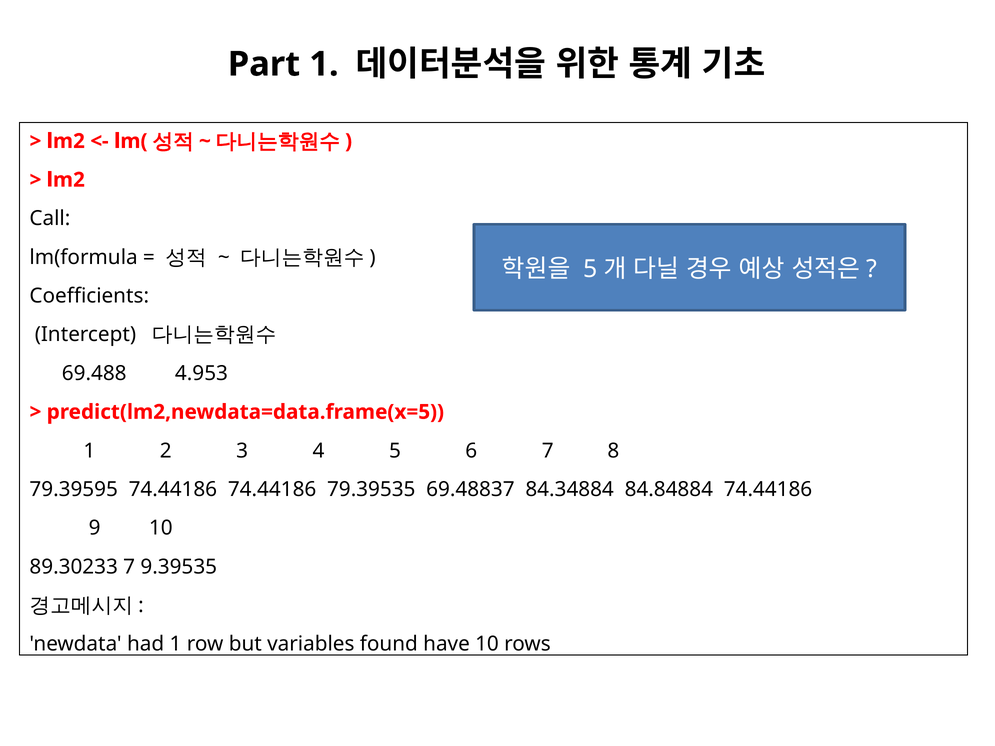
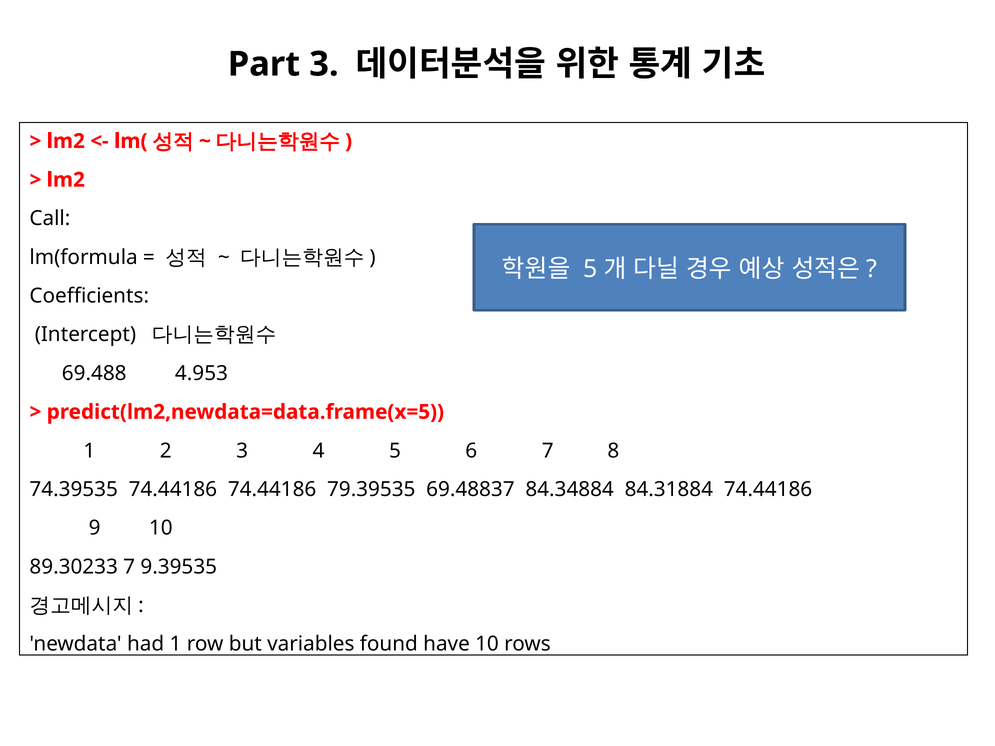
Part 1: 1 -> 3
79.39595: 79.39595 -> 74.39535
84.84884: 84.84884 -> 84.31884
